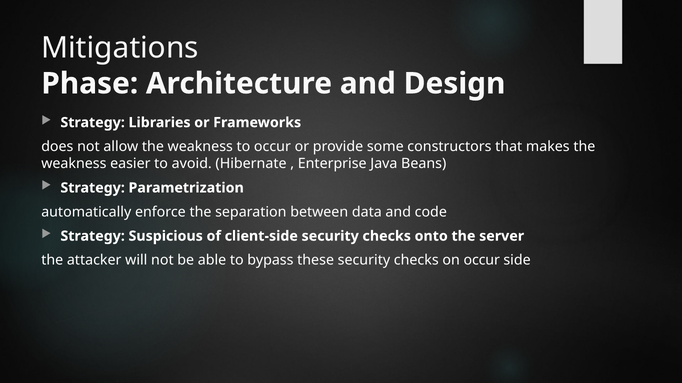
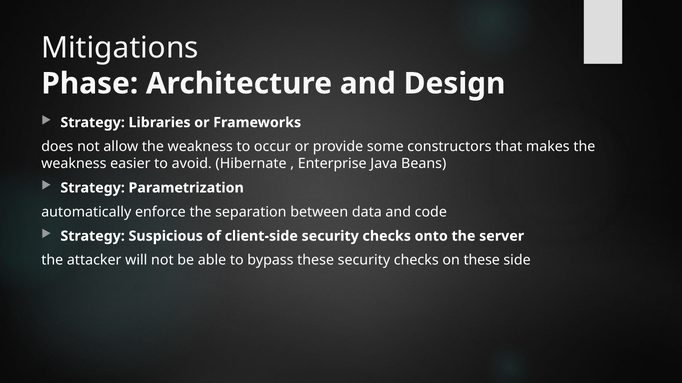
on occur: occur -> these
